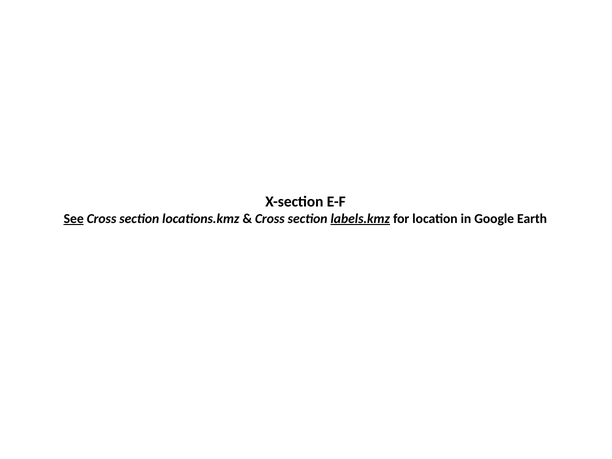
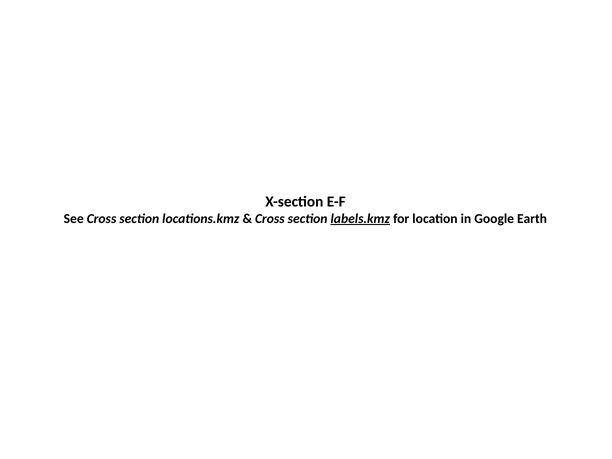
See underline: present -> none
